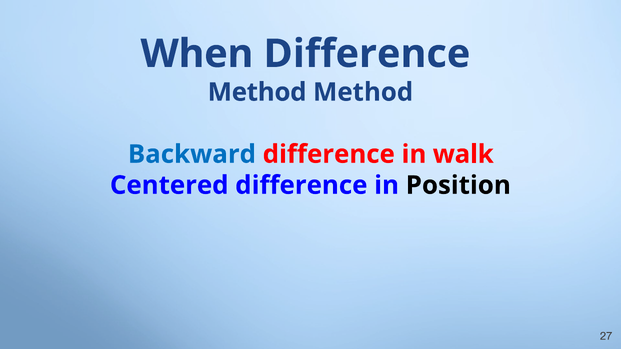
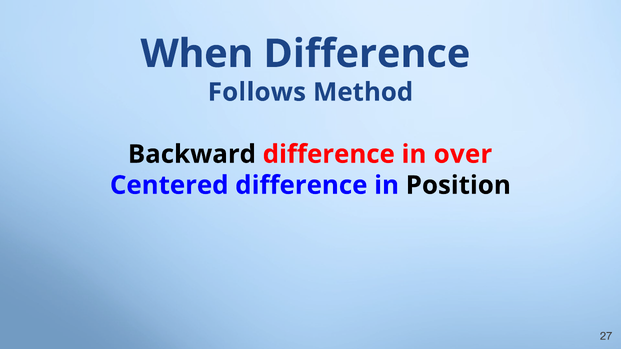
Method at (257, 92): Method -> Follows
Backward colour: blue -> black
walk: walk -> over
